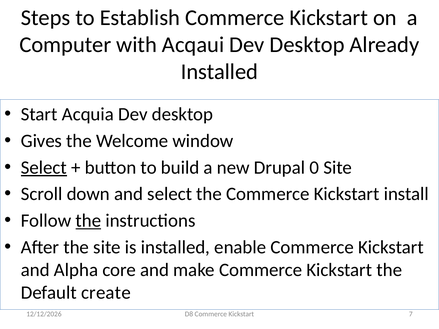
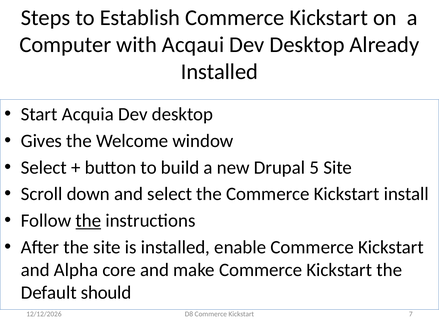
Select at (44, 168) underline: present -> none
0: 0 -> 5
create: create -> should
